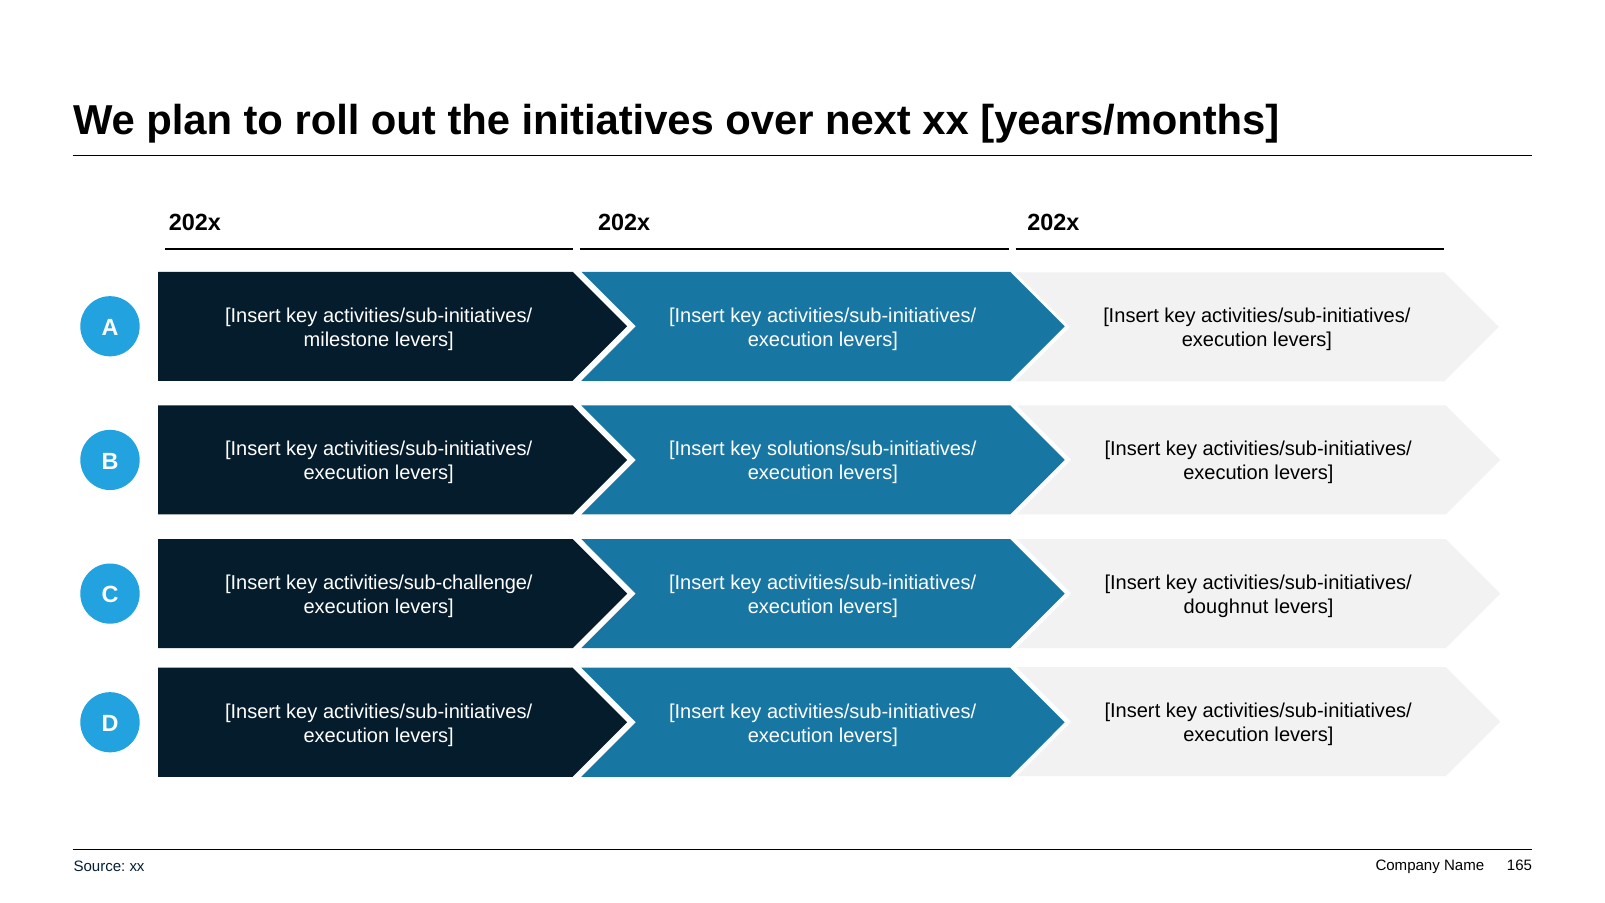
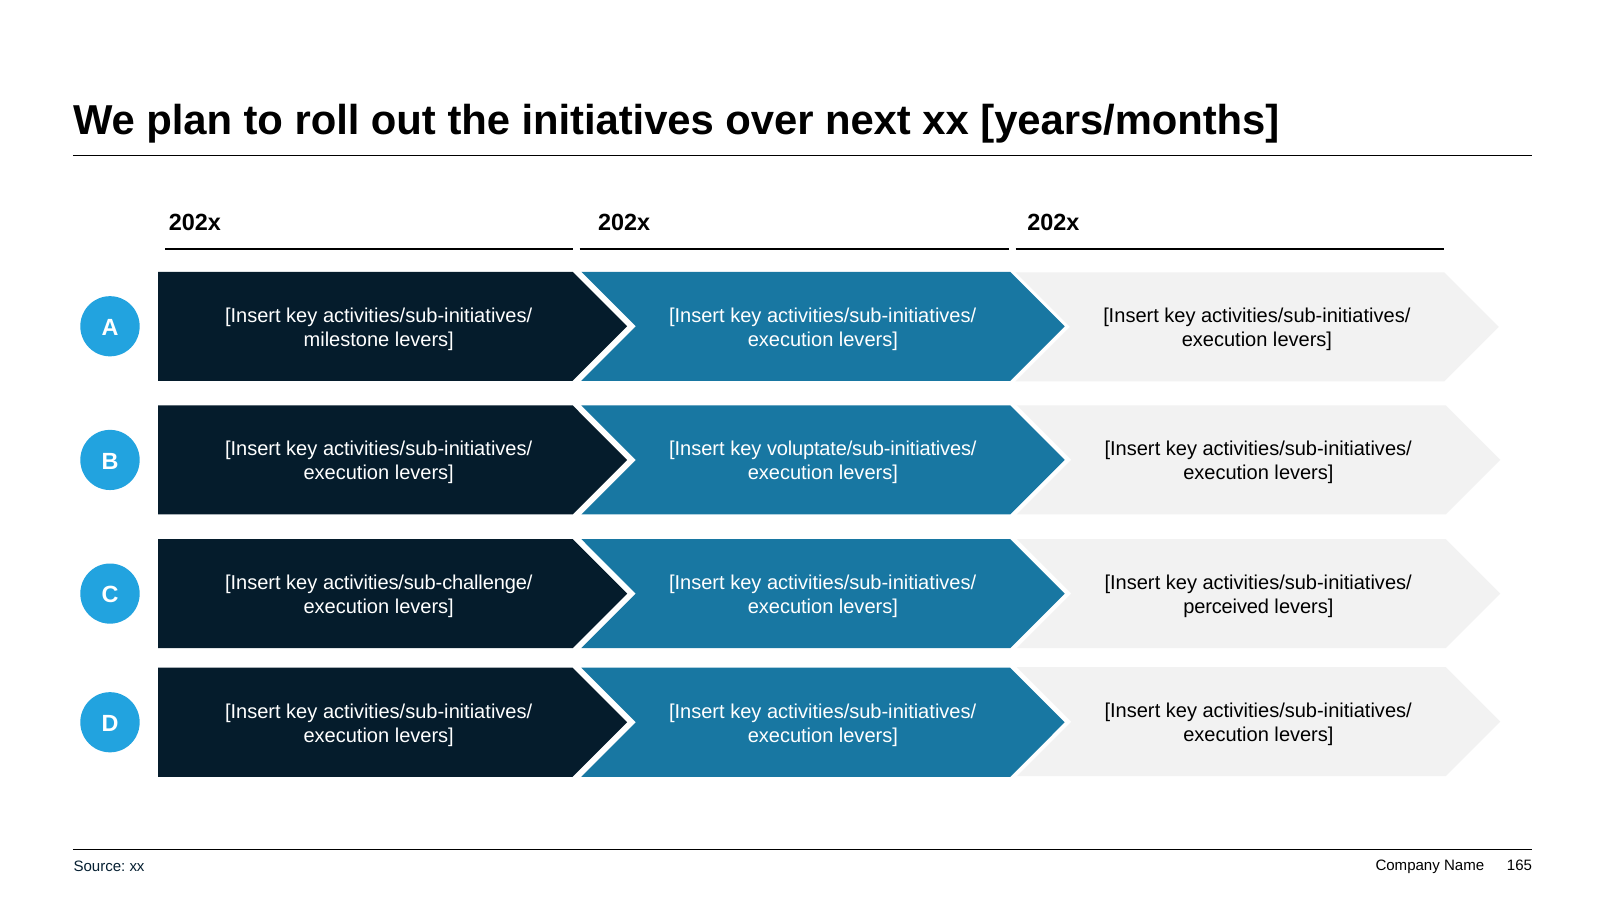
solutions/sub-initiatives/: solutions/sub-initiatives/ -> voluptate/sub-initiatives/
doughnut: doughnut -> perceived
